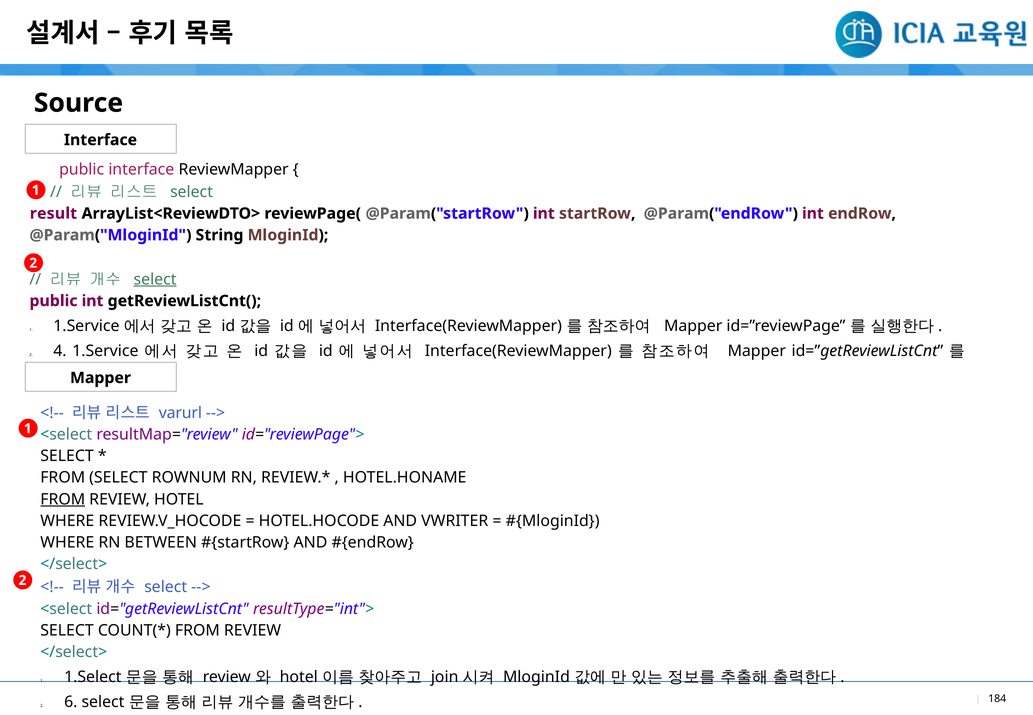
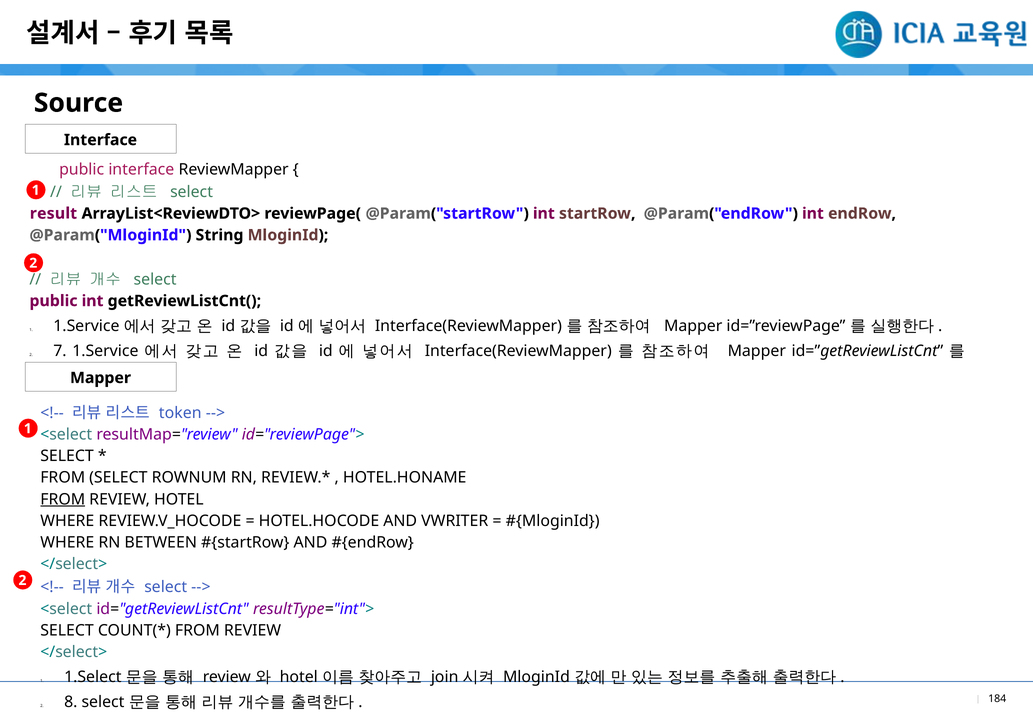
select at (155, 279) underline: present -> none
4: 4 -> 7
varurl: varurl -> token
6: 6 -> 8
